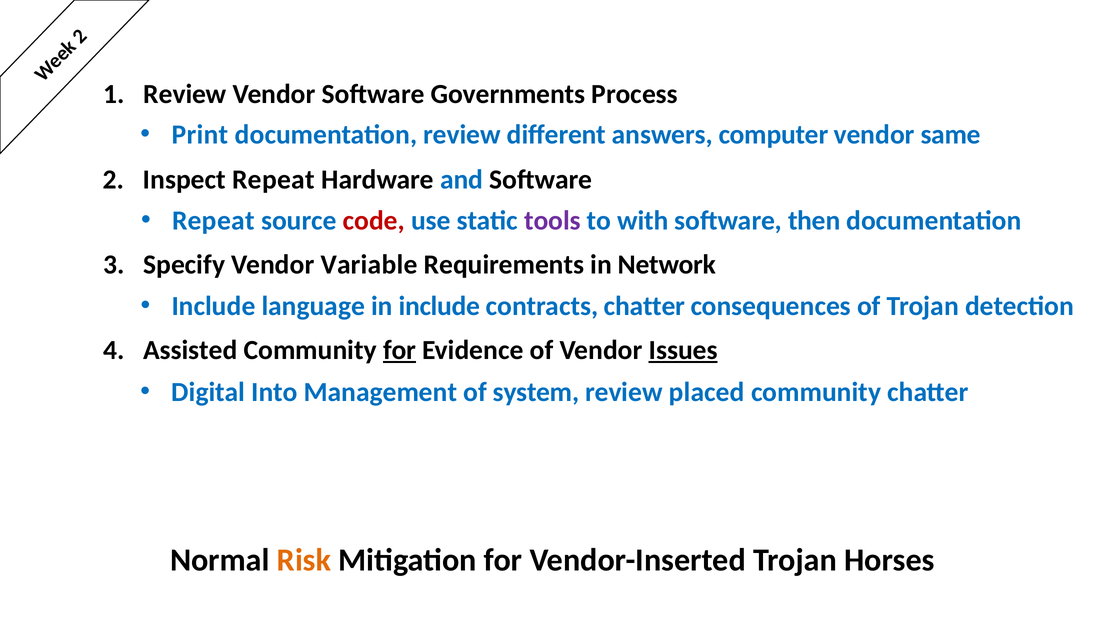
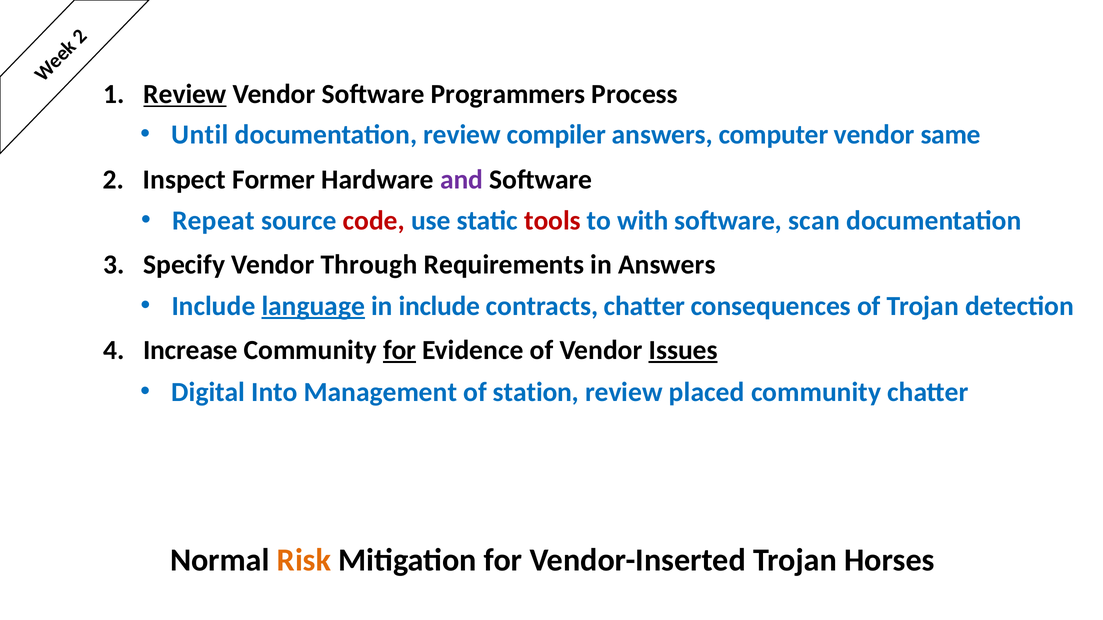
Review at (185, 94) underline: none -> present
Governments: Governments -> Programmers
Print: Print -> Until
different: different -> compiler
Inspect Repeat: Repeat -> Former
and colour: blue -> purple
tools colour: purple -> red
then: then -> scan
Variable: Variable -> Through
in Network: Network -> Answers
language underline: none -> present
Assisted: Assisted -> Increase
system: system -> station
